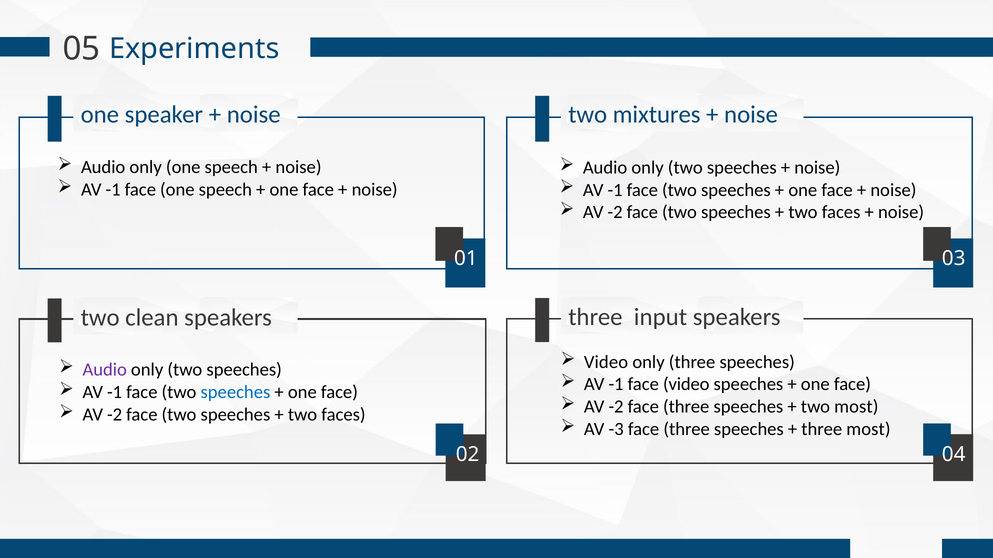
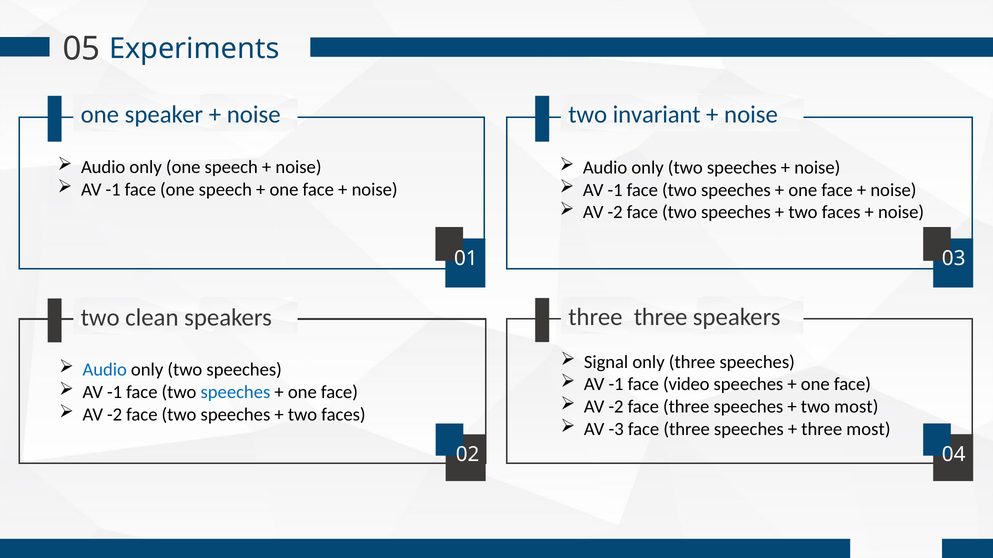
mixtures: mixtures -> invariant
three input: input -> three
Video at (606, 362): Video -> Signal
Audio at (105, 370) colour: purple -> blue
